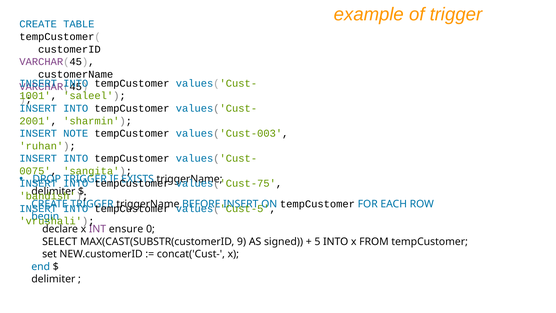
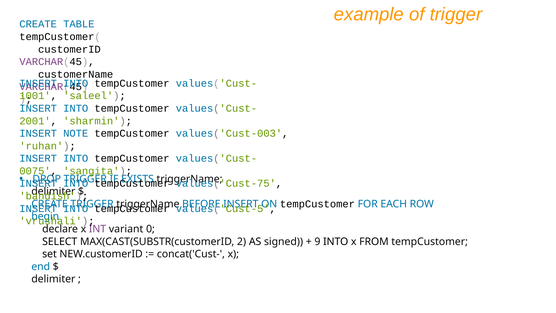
ensure: ensure -> variant
9: 9 -> 2
5: 5 -> 9
